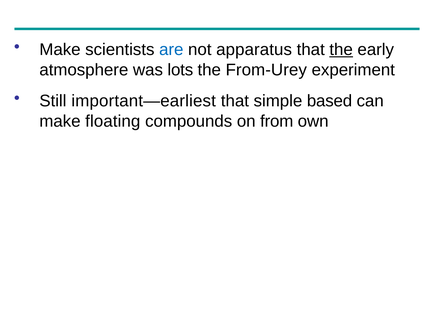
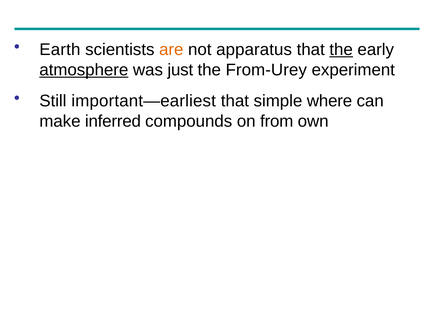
Make at (60, 50): Make -> Earth
are colour: blue -> orange
atmosphere underline: none -> present
lots: lots -> just
based: based -> where
floating: floating -> inferred
